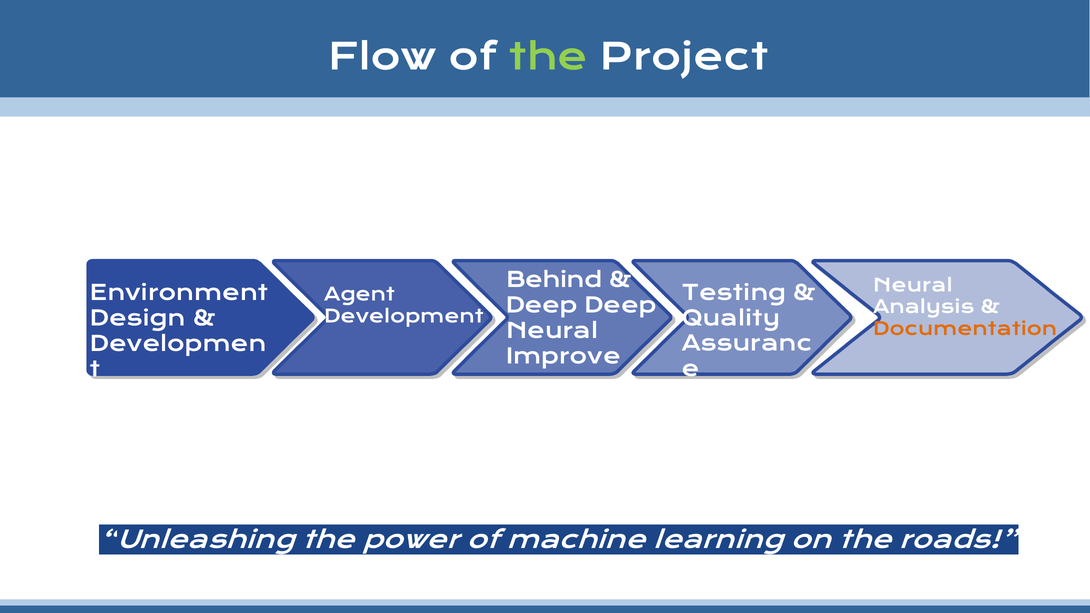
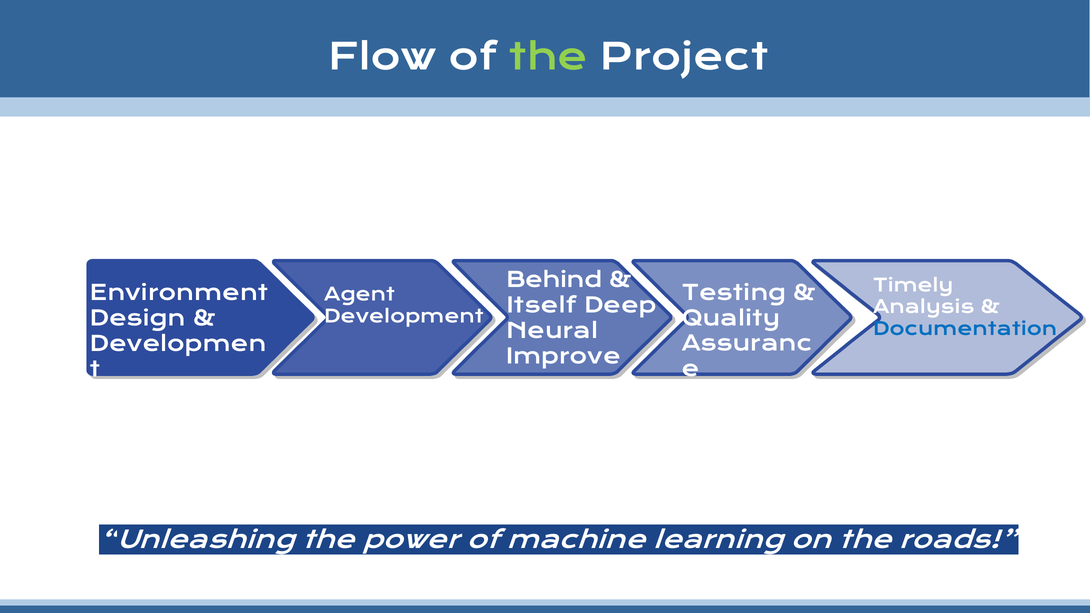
Neural at (913, 286): Neural -> Timely
Deep at (542, 306): Deep -> Itself
Documentation colour: orange -> blue
